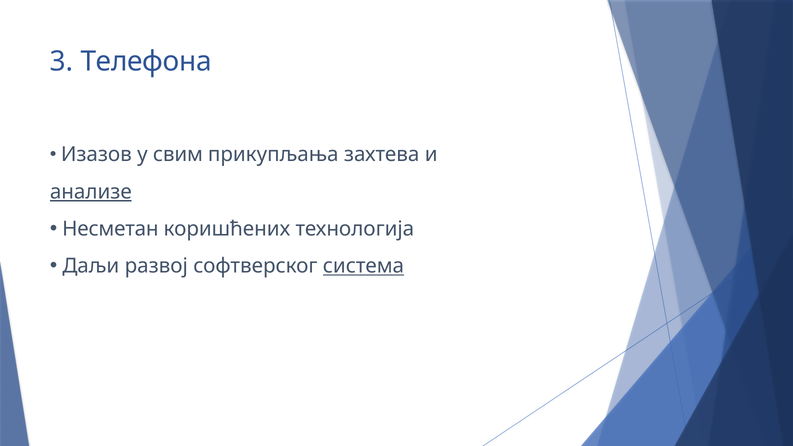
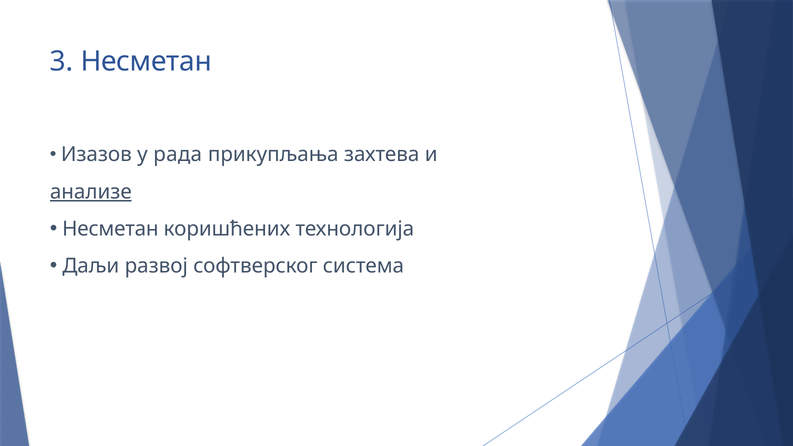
3 Телефона: Телефона -> Несметан
свим: свим -> рада
система underline: present -> none
